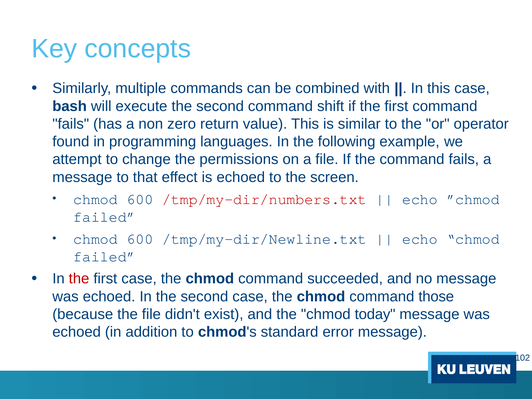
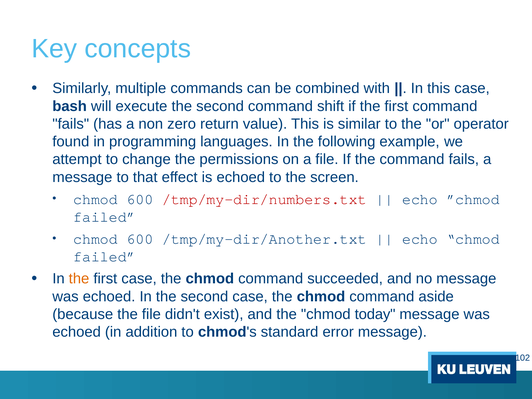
/tmp/my-dir/Newline.txt: /tmp/my-dir/Newline.txt -> /tmp/my-dir/Another.txt
the at (79, 279) colour: red -> orange
those: those -> aside
